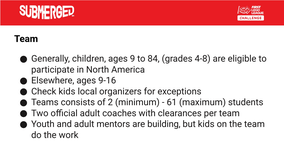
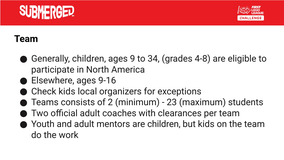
84: 84 -> 34
61: 61 -> 23
are building: building -> children
